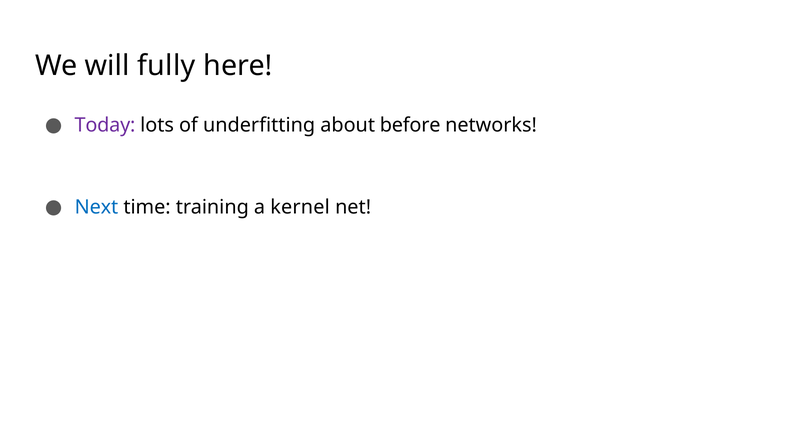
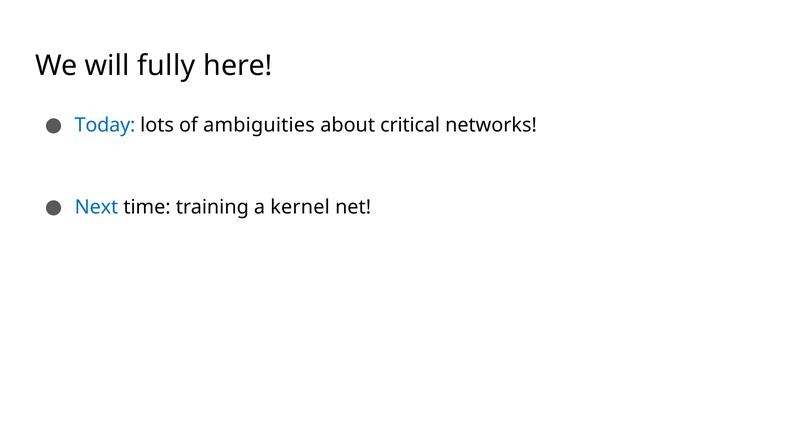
Today colour: purple -> blue
underfitting: underfitting -> ambiguities
before: before -> critical
